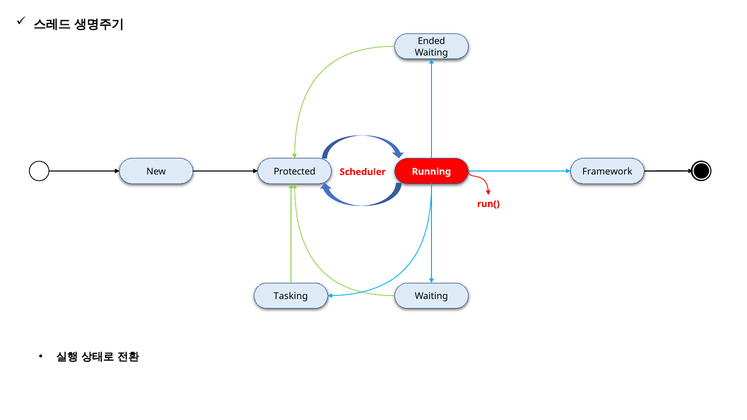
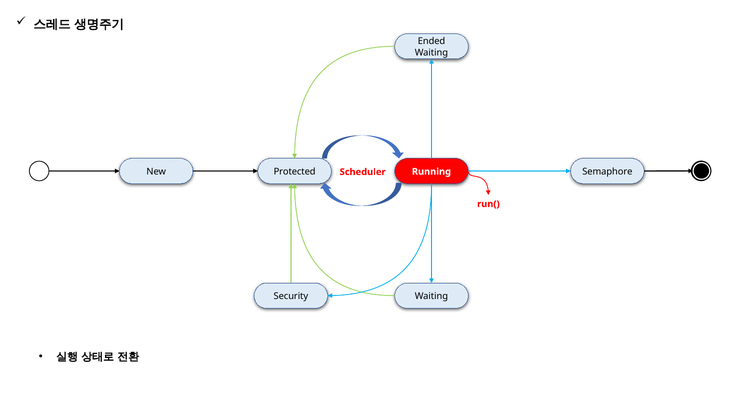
Framework: Framework -> Semaphore
Tasking: Tasking -> Security
